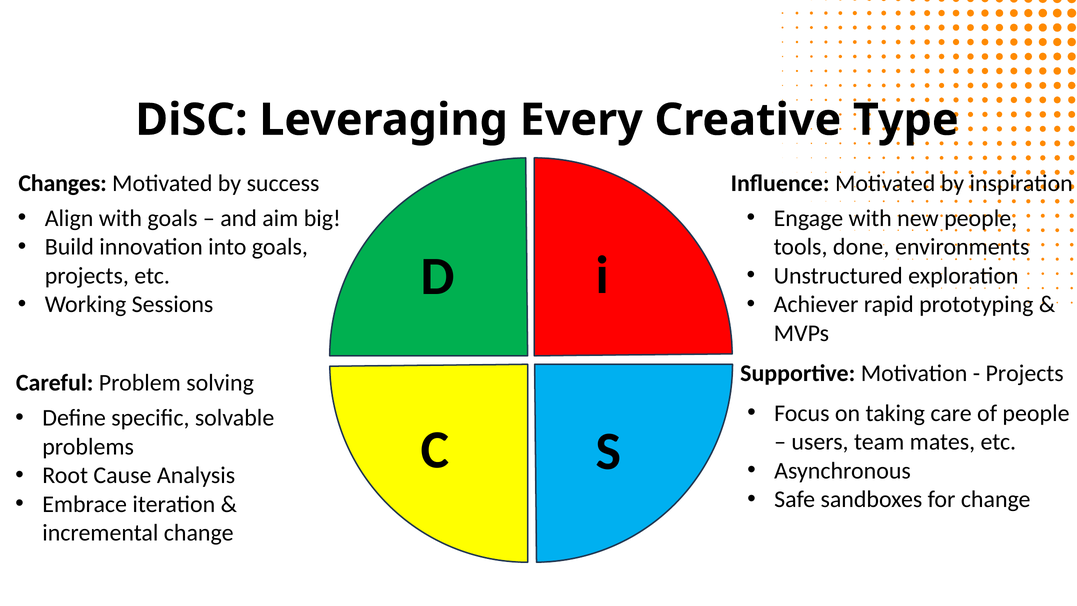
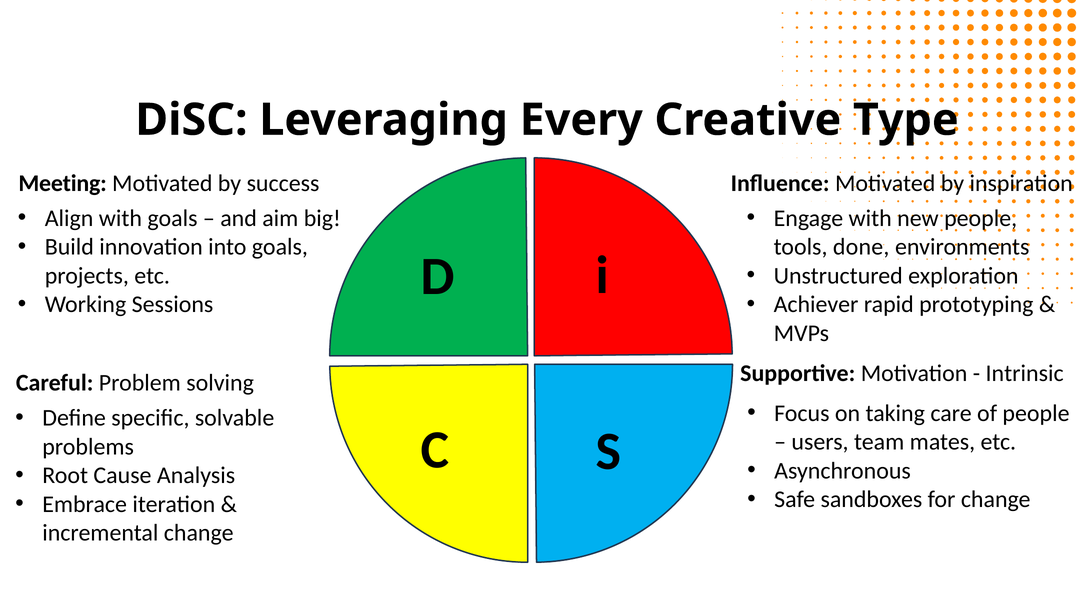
Changes: Changes -> Meeting
Projects at (1025, 373): Projects -> Intrinsic
